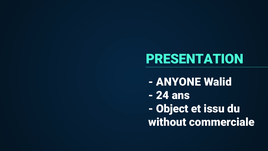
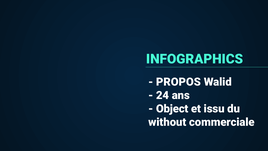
PRESENTATION: PRESENTATION -> INFOGRAPHICS
ANYONE: ANYONE -> PROPOS
